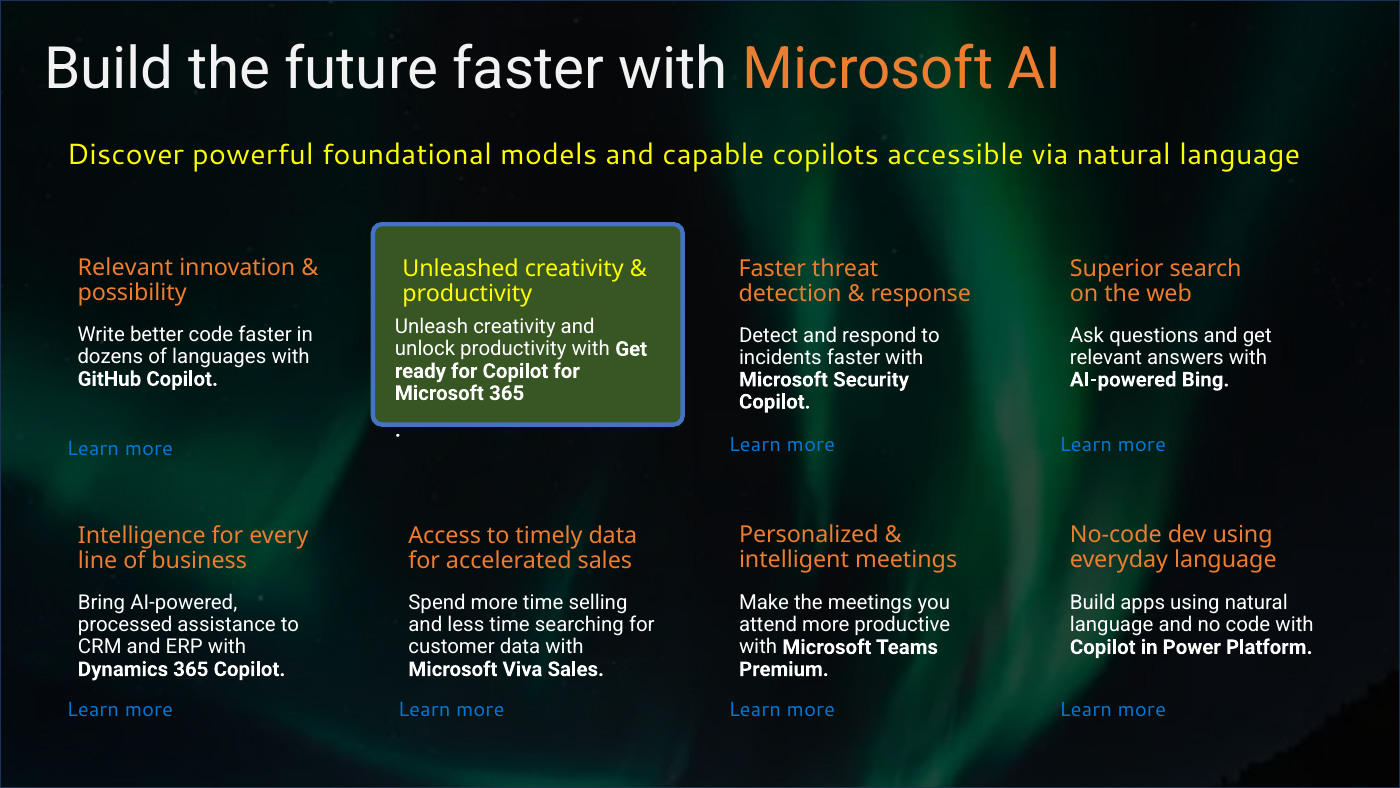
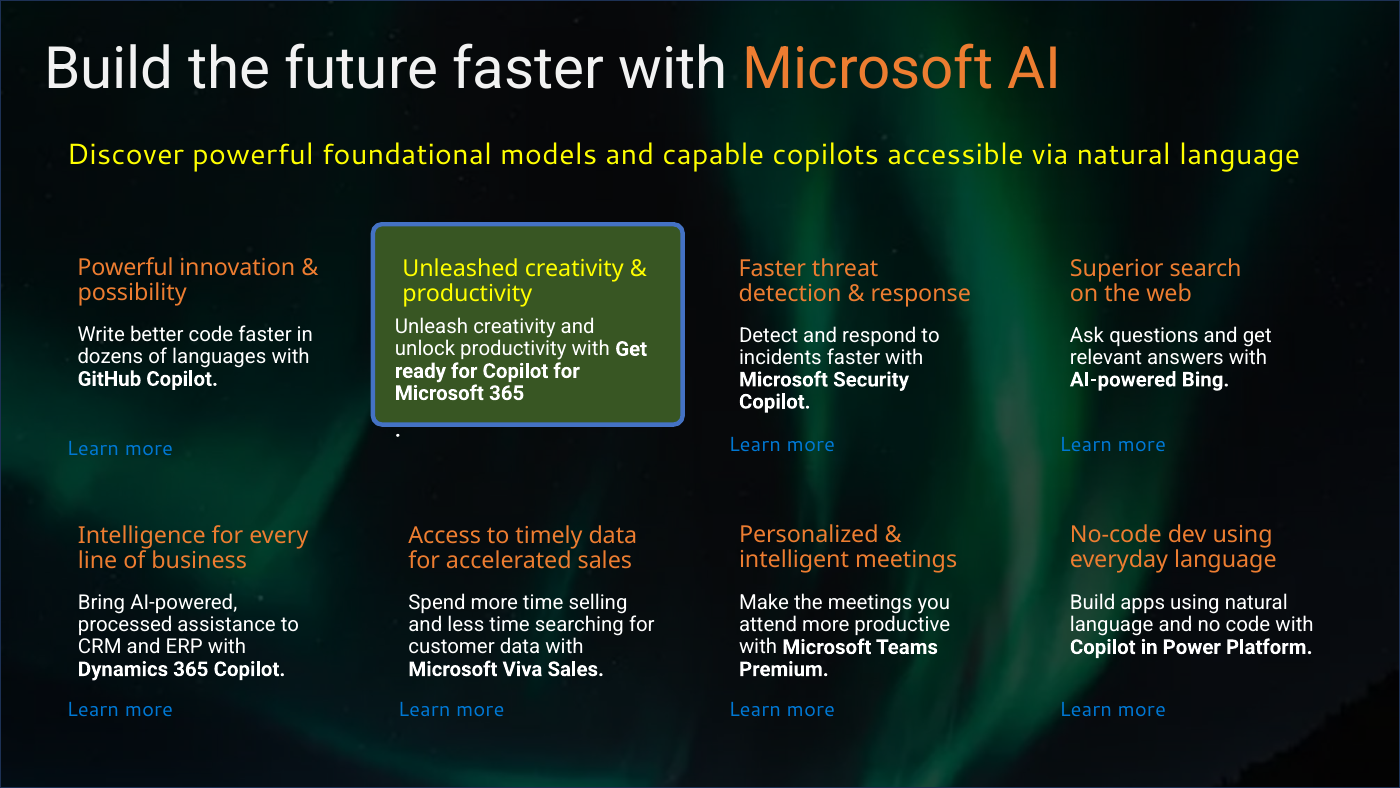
Relevant at (125, 267): Relevant -> Powerful
